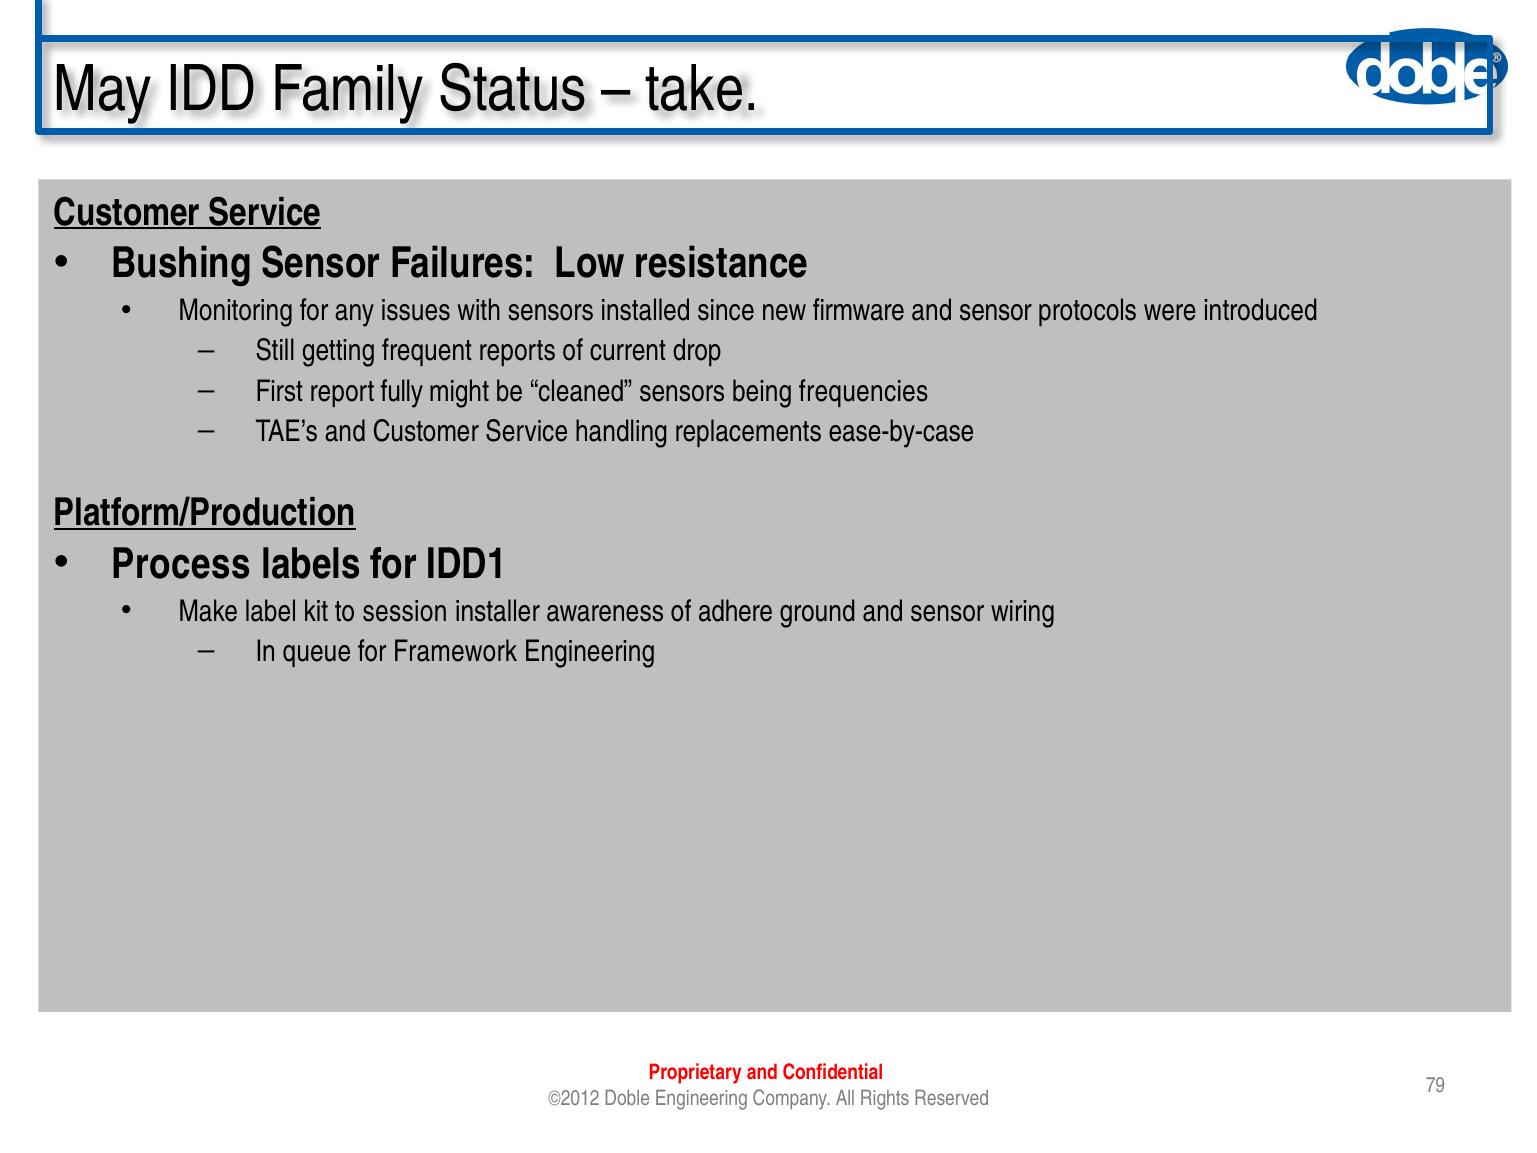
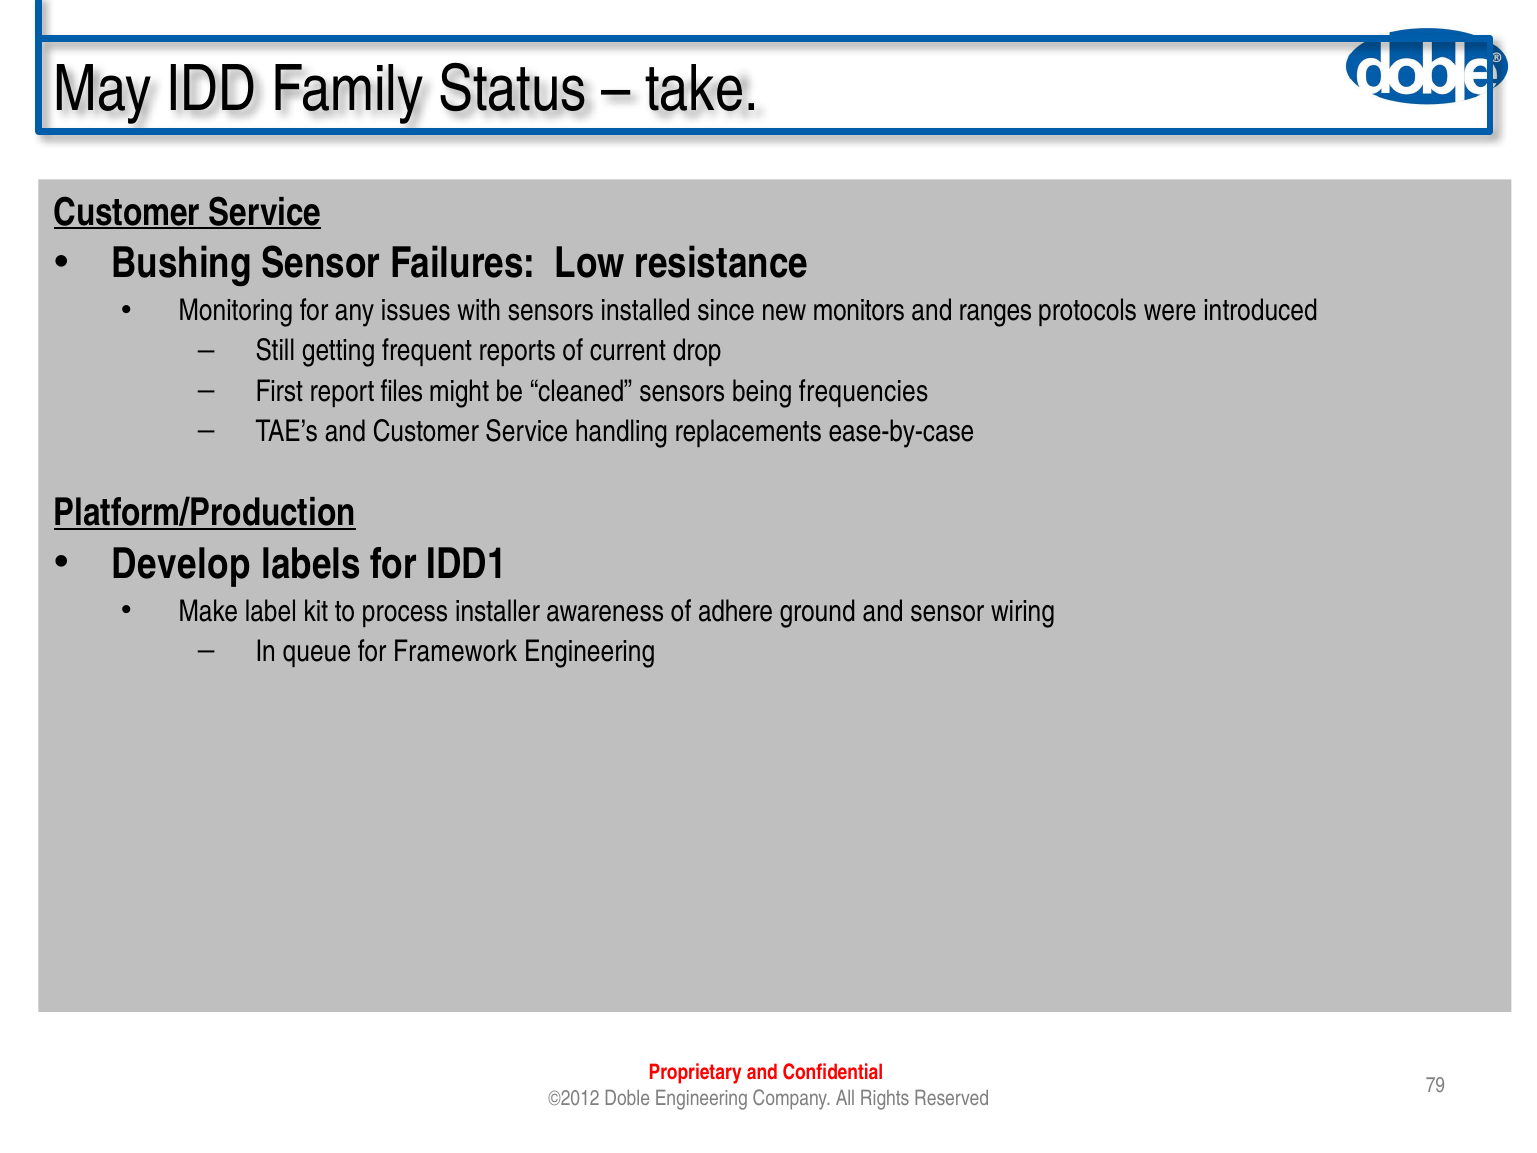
firmware: firmware -> monitors
sensor at (995, 311): sensor -> ranges
fully: fully -> files
Process: Process -> Develop
session: session -> process
